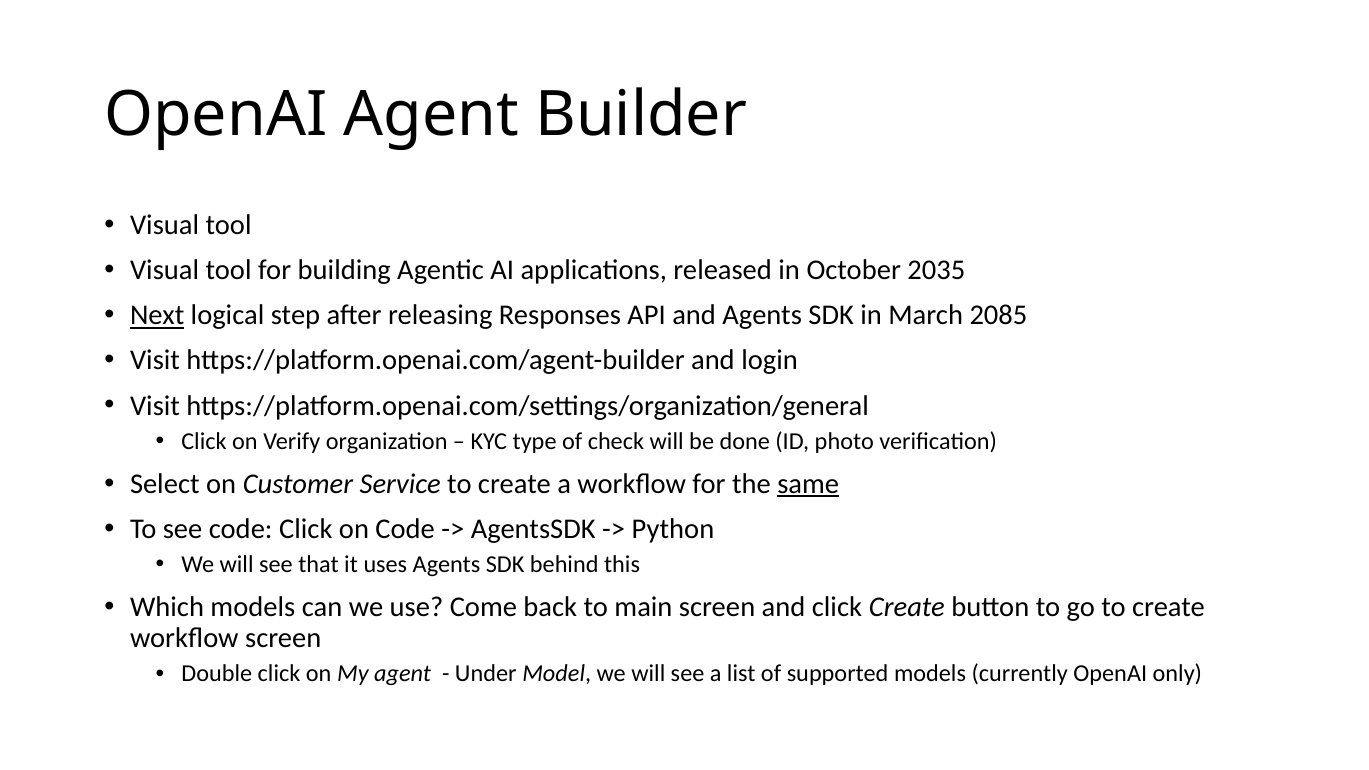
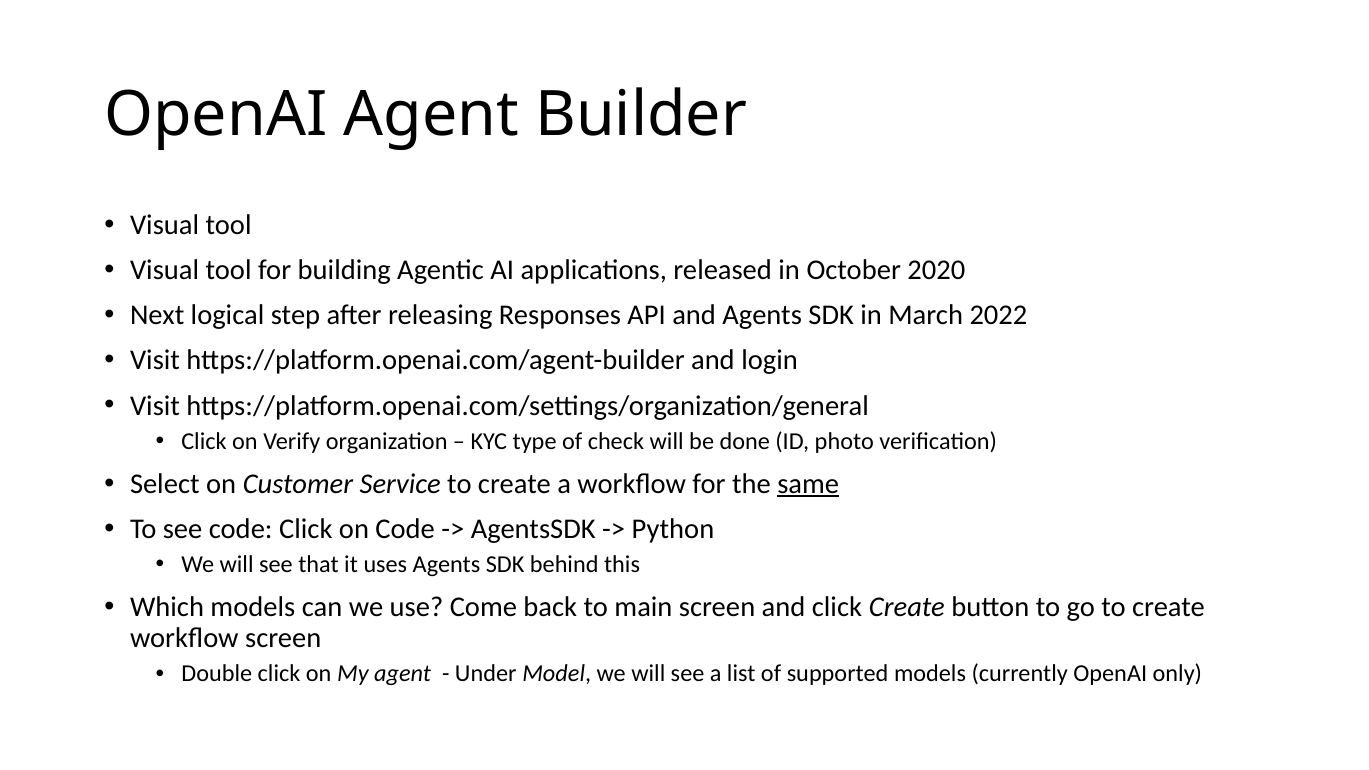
2035: 2035 -> 2020
Next underline: present -> none
2085: 2085 -> 2022
